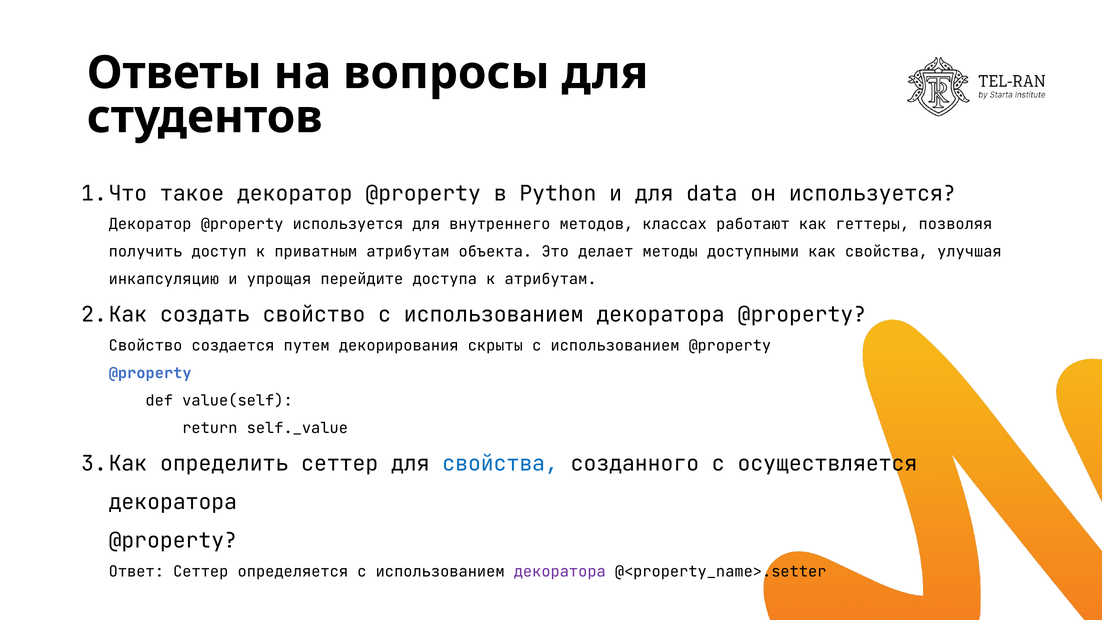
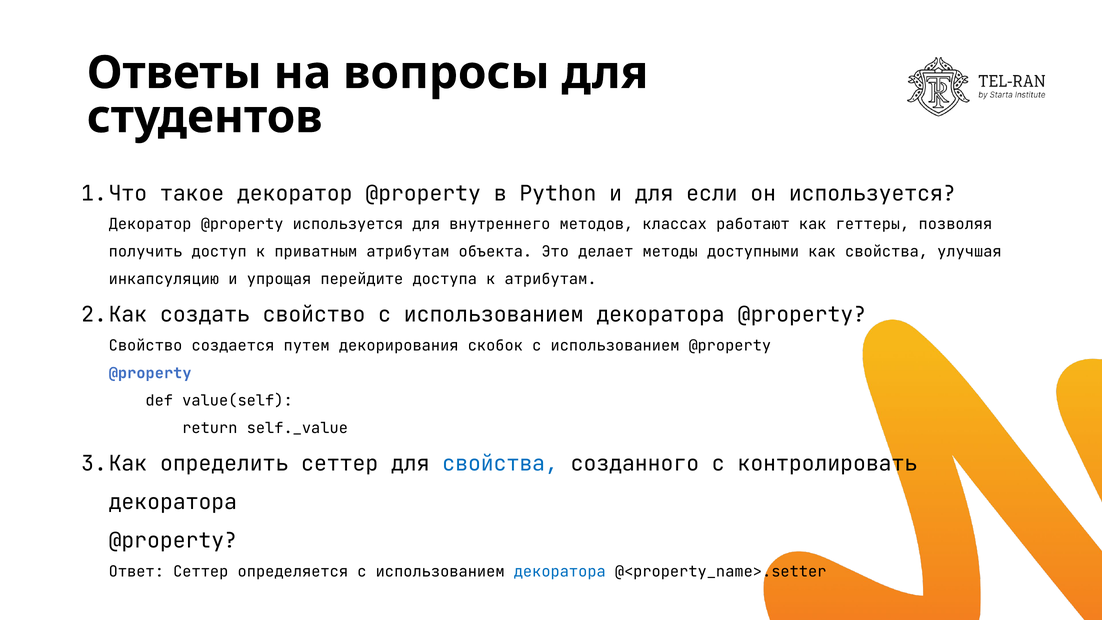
data: data -> если
скрыты: скрыты -> скобок
осуществляется: осуществляется -> контролировать
декоратора at (560, 571) colour: purple -> blue
